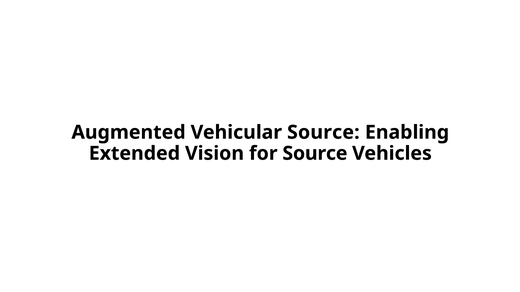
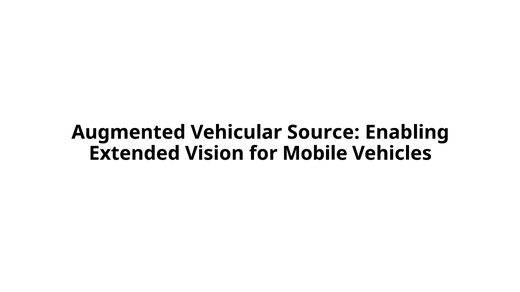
for Source: Source -> Mobile
